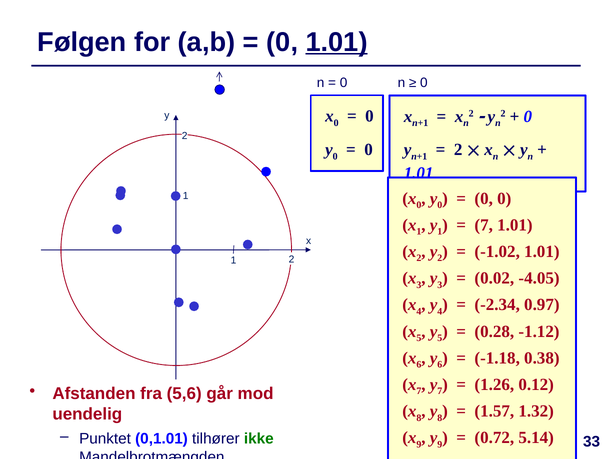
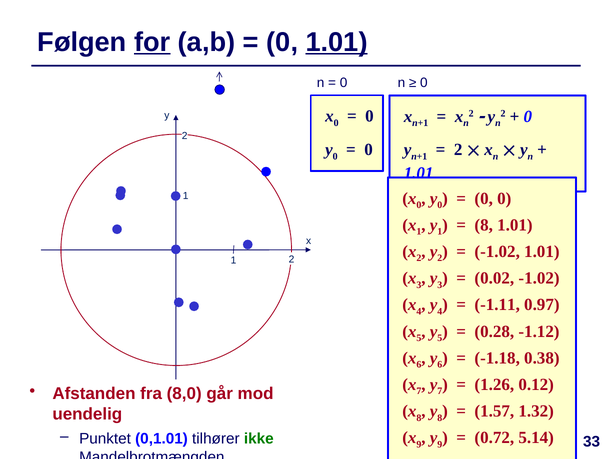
for underline: none -> present
7 at (484, 225): 7 -> 8
0.02 -4.05: -4.05 -> -1.02
-2.34: -2.34 -> -1.11
5,6: 5,6 -> 8,0
